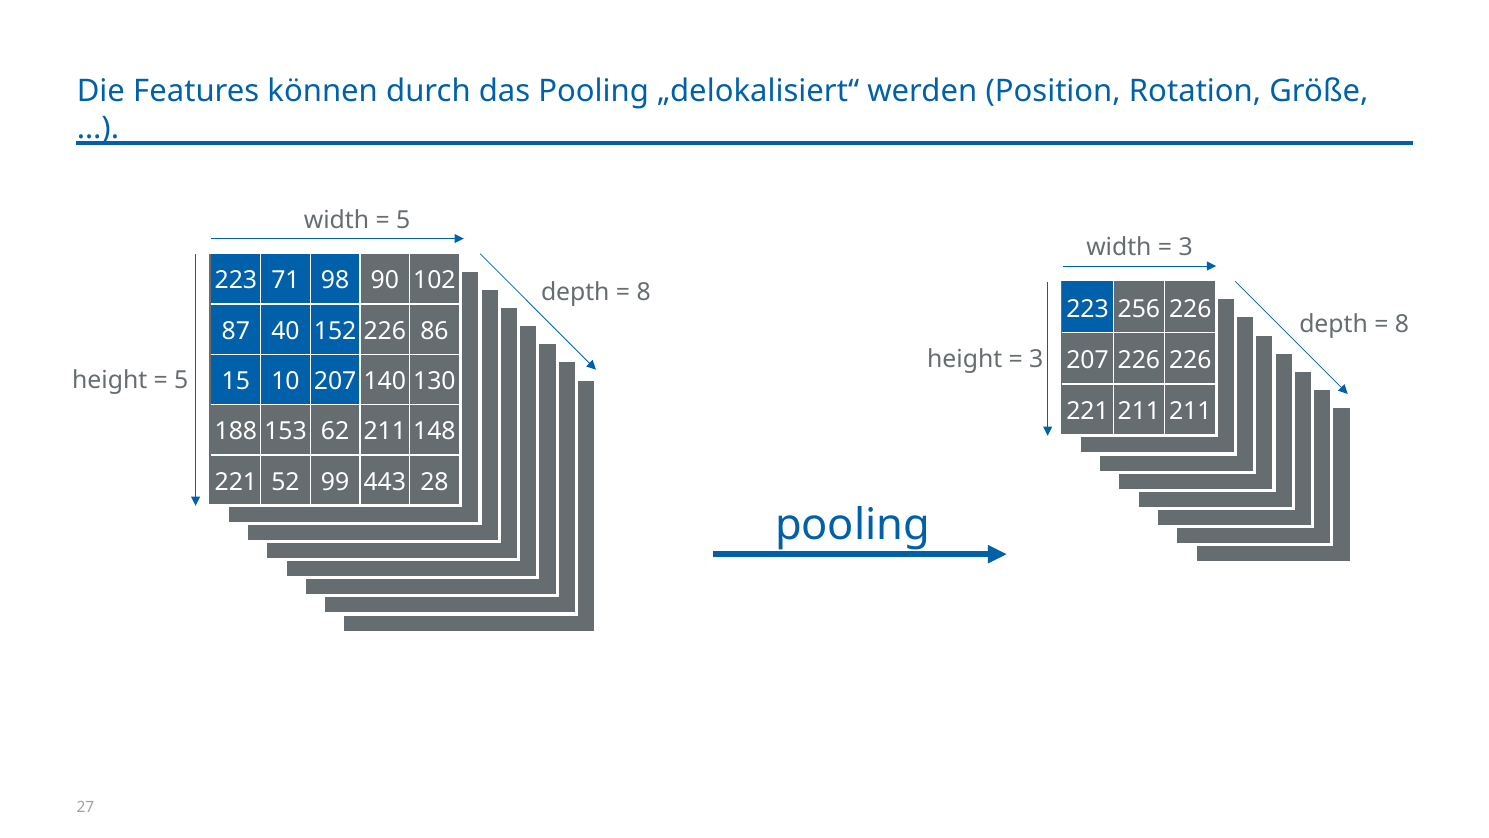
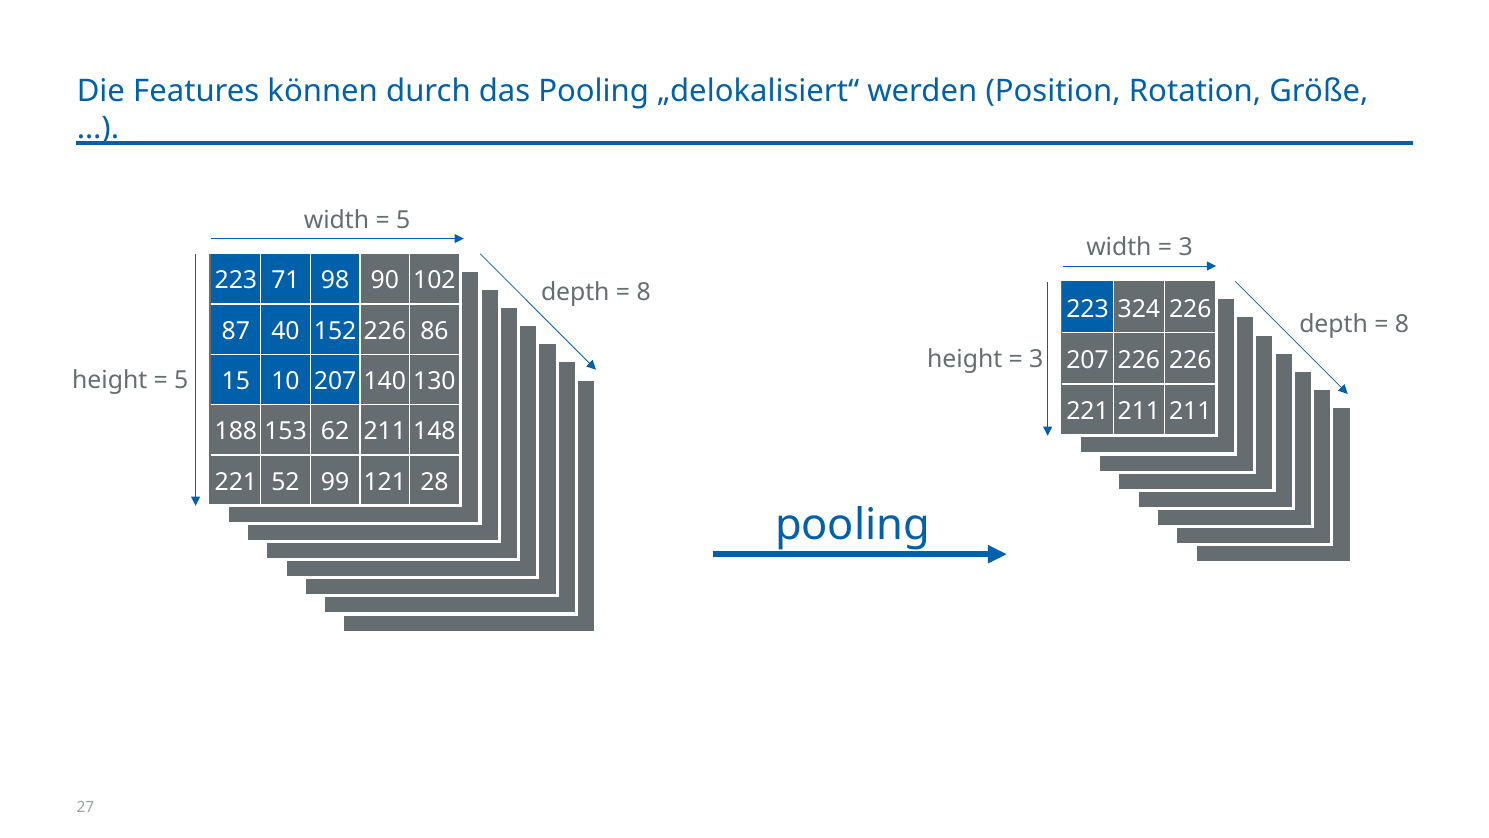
256: 256 -> 324
443: 443 -> 121
